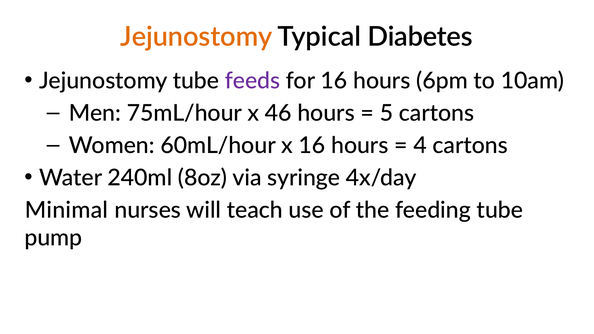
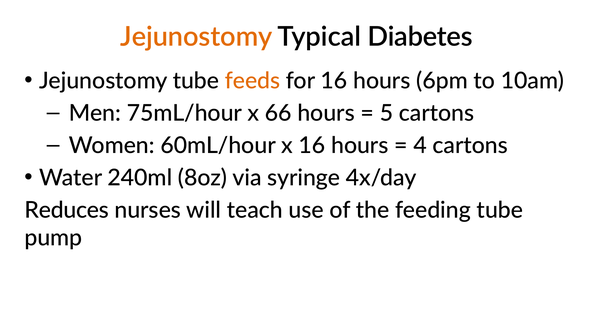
feeds colour: purple -> orange
46: 46 -> 66
Minimal: Minimal -> Reduces
